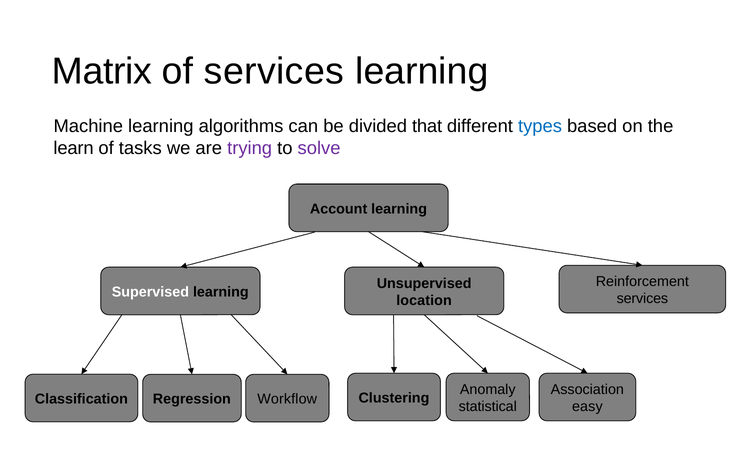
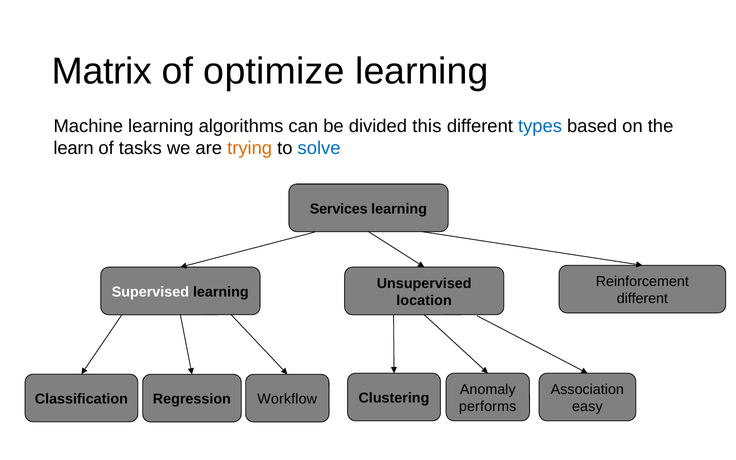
of services: services -> optimize
that: that -> this
trying colour: purple -> orange
solve colour: purple -> blue
Account: Account -> Services
services at (642, 299): services -> different
statistical: statistical -> performs
